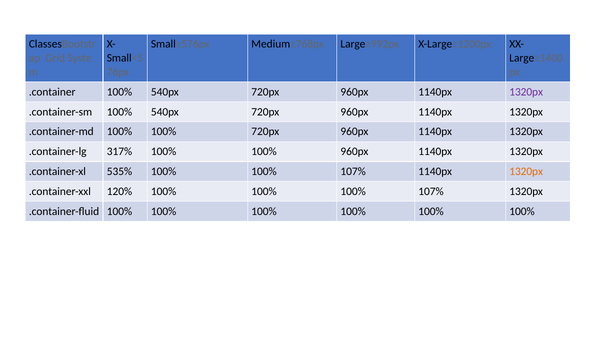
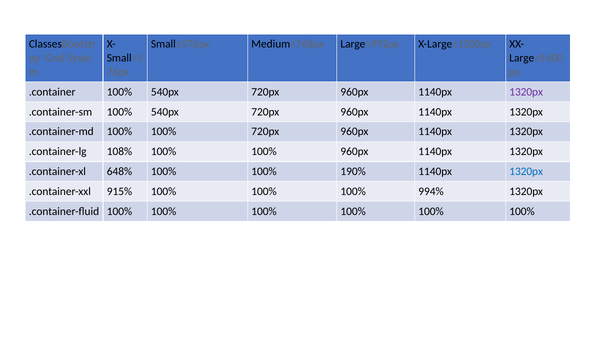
317%: 317% -> 108%
535%: 535% -> 648%
107% at (353, 172): 107% -> 190%
1320px at (526, 172) colour: orange -> blue
120%: 120% -> 915%
100% 100% 100% 107%: 107% -> 994%
